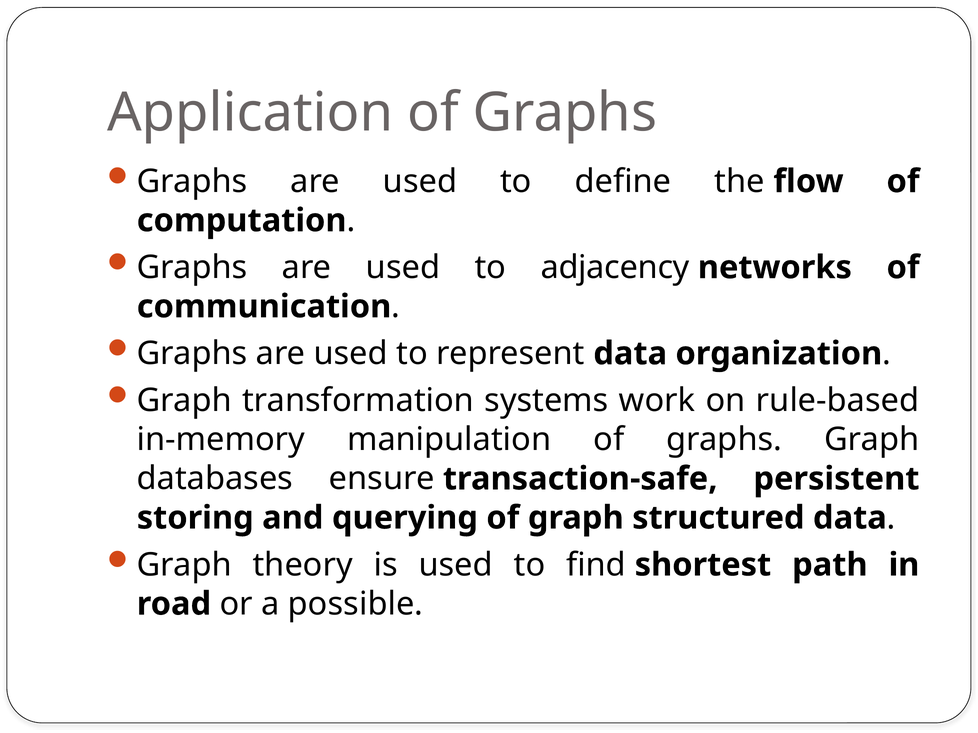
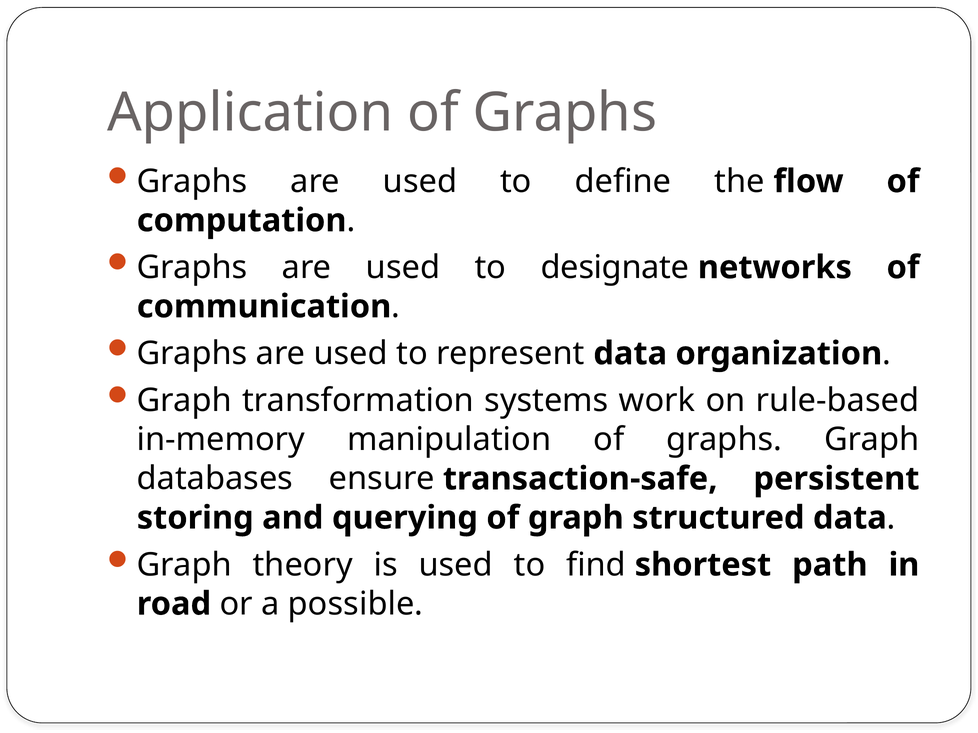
adjacency: adjacency -> designate
